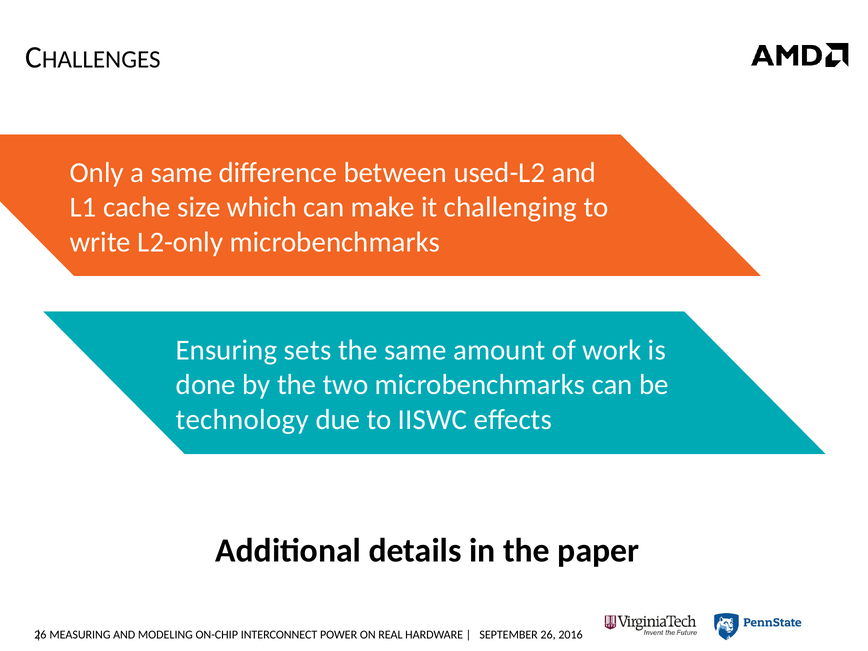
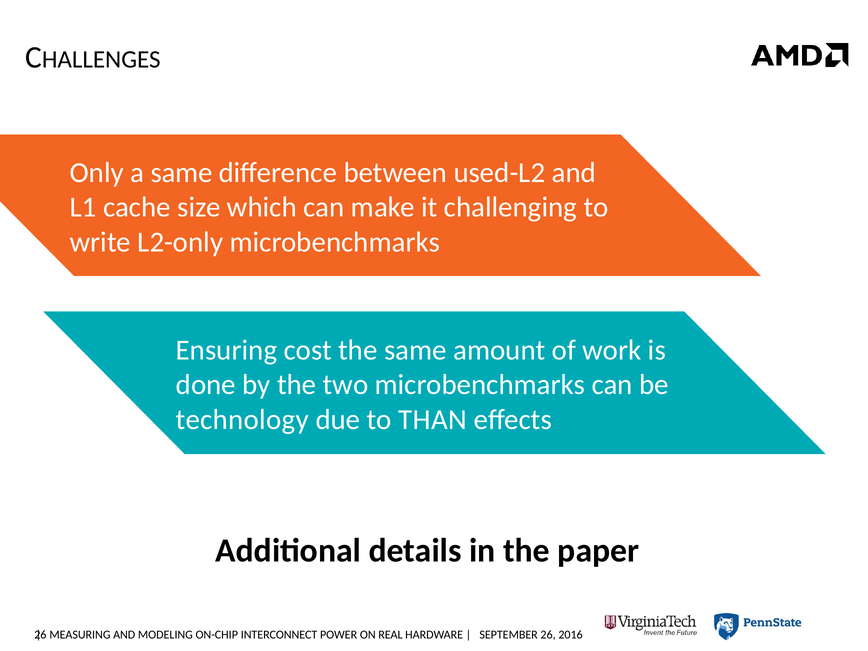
sets: sets -> cost
IISWC: IISWC -> THAN
